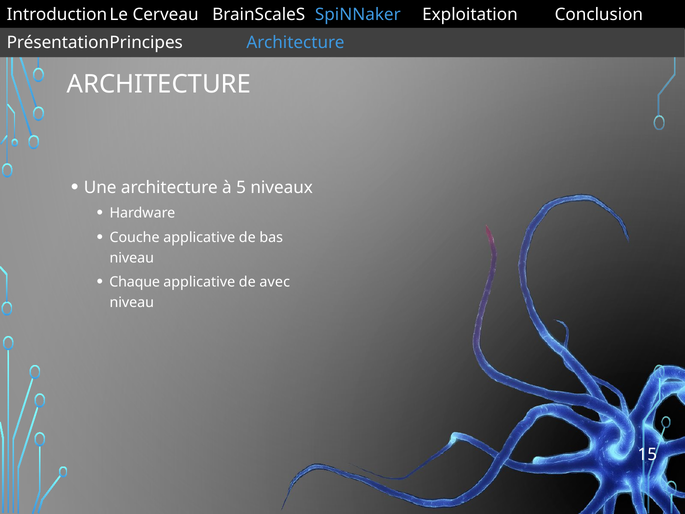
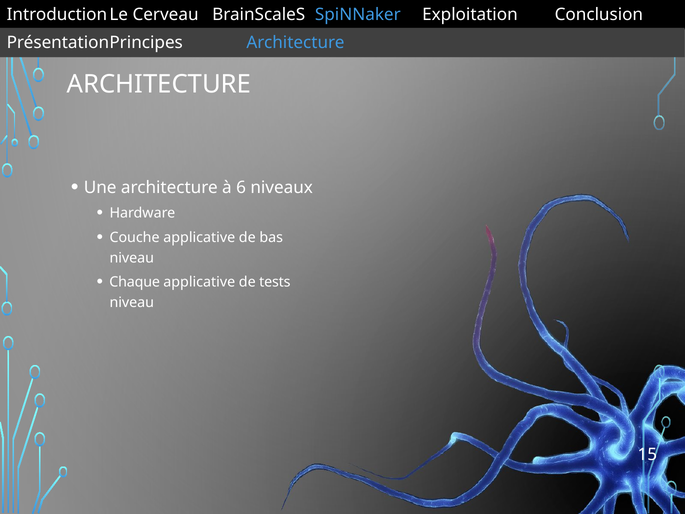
5: 5 -> 6
avec: avec -> tests
